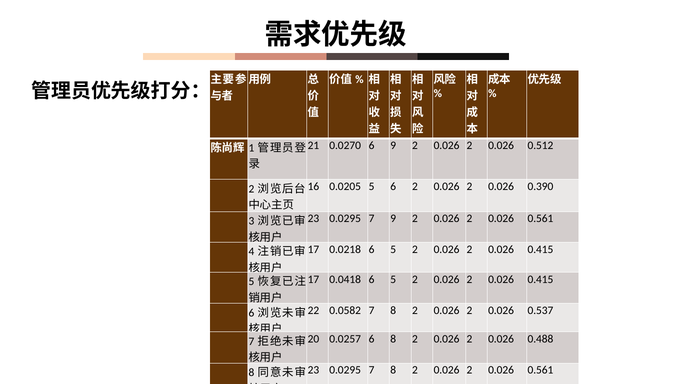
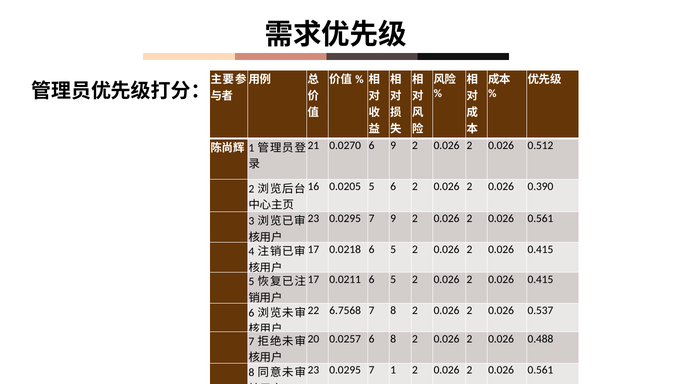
0.0418: 0.0418 -> 0.0211
0.0582: 0.0582 -> 6.7568
0.0295 7 8: 8 -> 1
